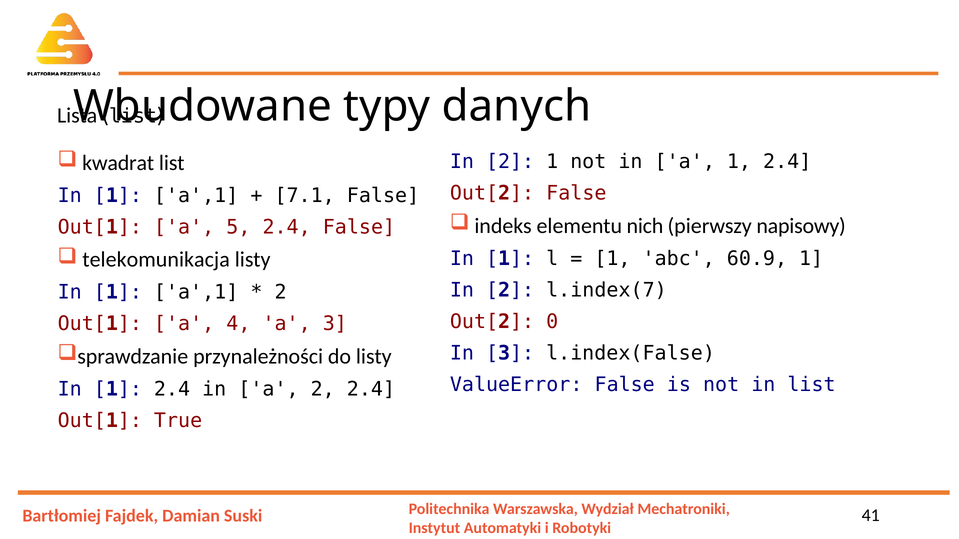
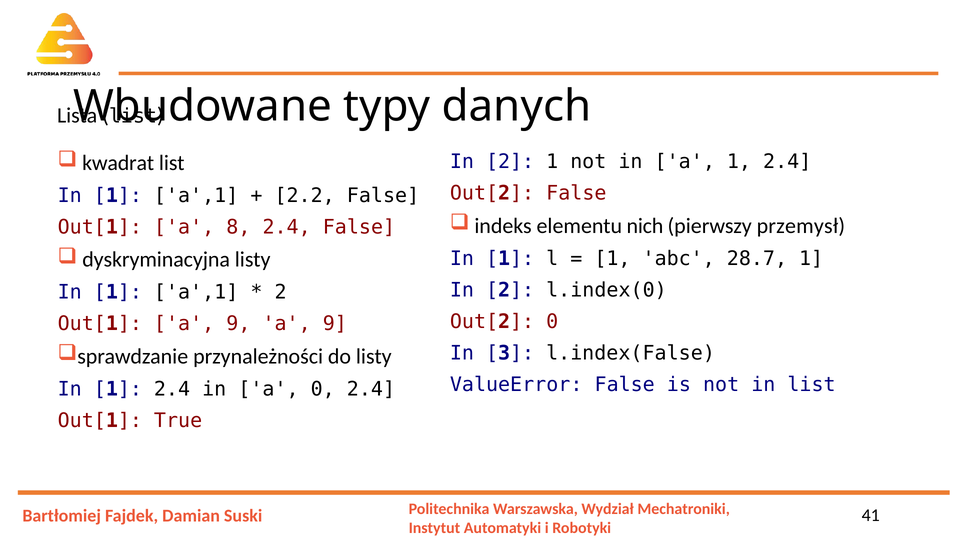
7.1: 7.1 -> 2.2
napisowy: napisowy -> przemysł
5: 5 -> 8
telekomunikacja: telekomunikacja -> dyskryminacyjna
60.9: 60.9 -> 28.7
l.index(7: l.index(7 -> l.index(0
Out[1 a 4: 4 -> 9
3 at (335, 324): 3 -> 9
a 2: 2 -> 0
